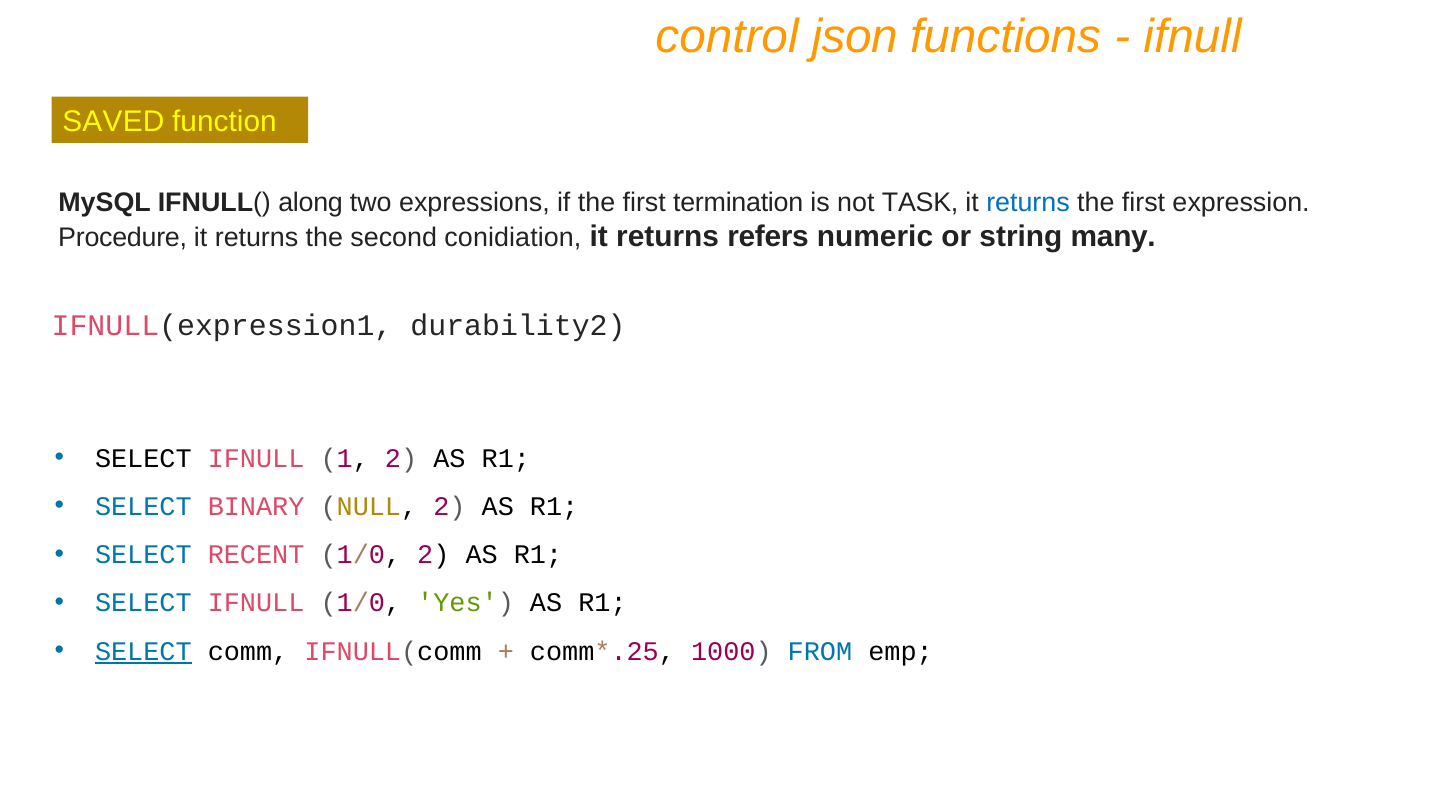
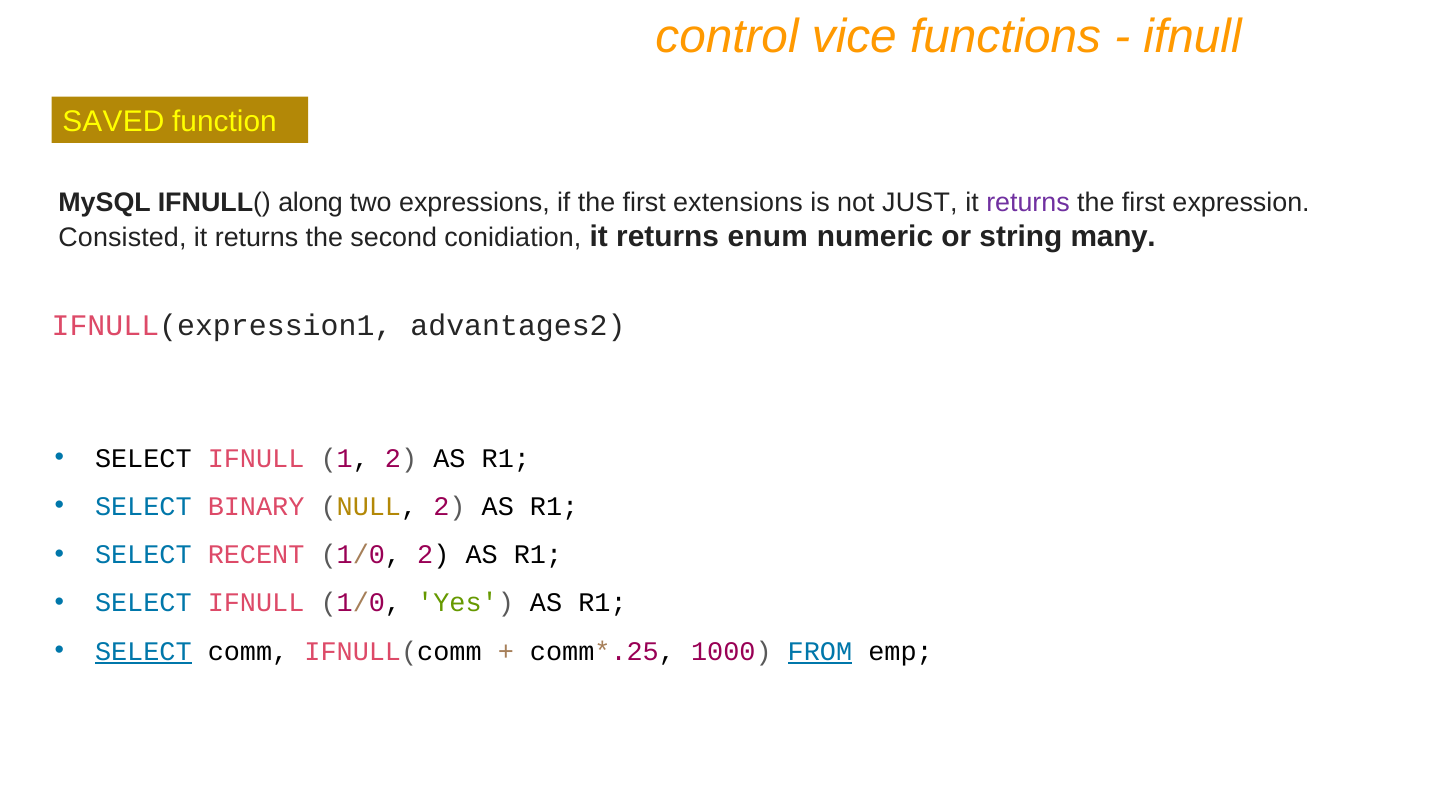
json: json -> vice
termination: termination -> extensions
TASK: TASK -> JUST
returns at (1028, 203) colour: blue -> purple
Procedure: Procedure -> Consisted
refers: refers -> enum
durability2: durability2 -> advantages2
FROM underline: none -> present
